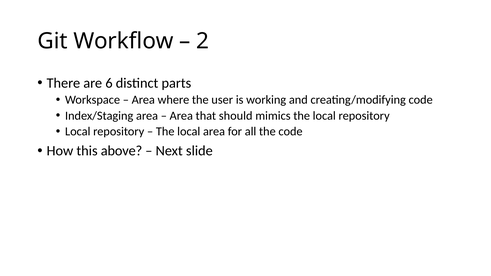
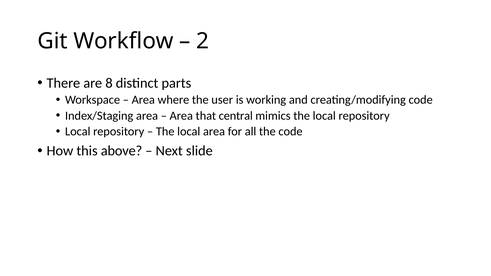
6: 6 -> 8
should: should -> central
